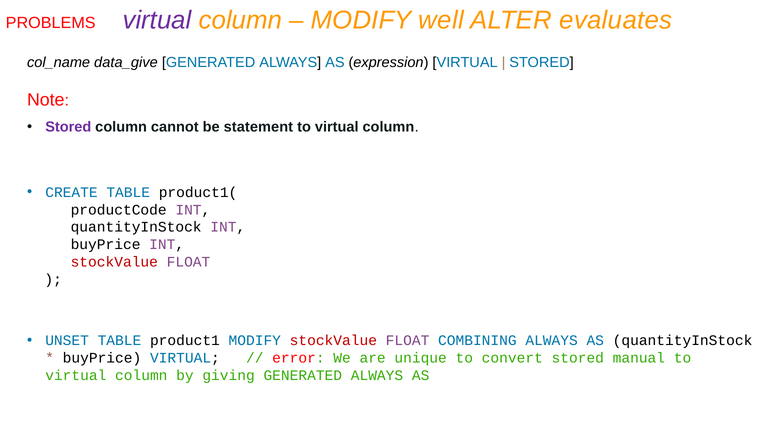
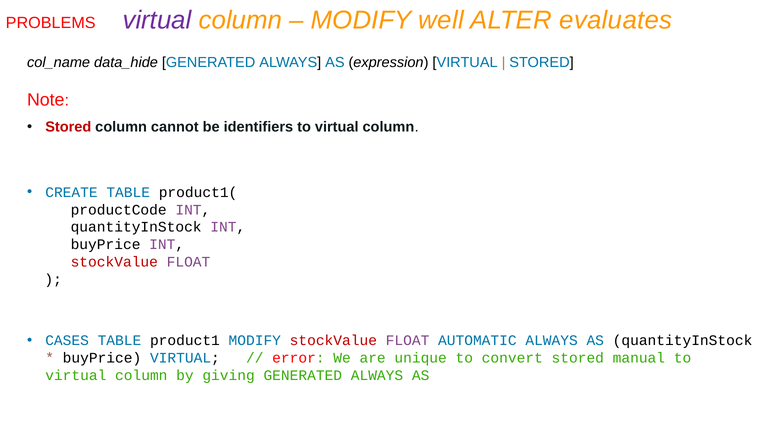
data_give: data_give -> data_hide
Stored at (68, 127) colour: purple -> red
statement: statement -> identifiers
UNSET: UNSET -> CASES
COMBINING: COMBINING -> AUTOMATIC
